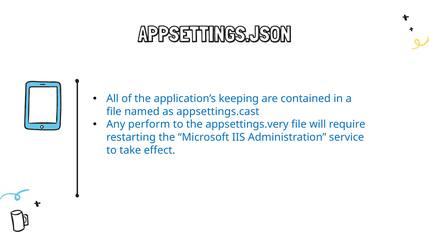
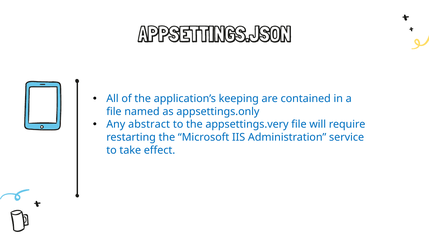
appsettings.cast: appsettings.cast -> appsettings.only
perform: perform -> abstract
